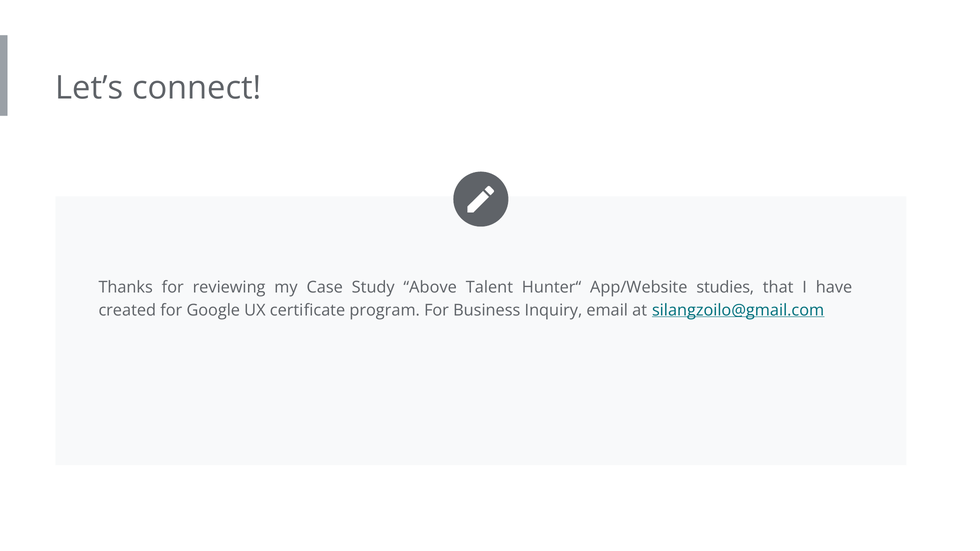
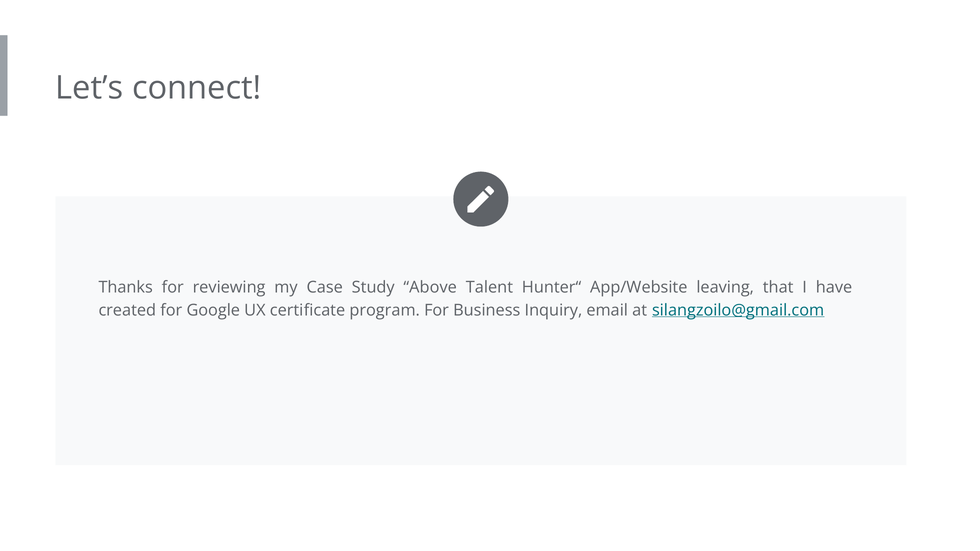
studies: studies -> leaving
